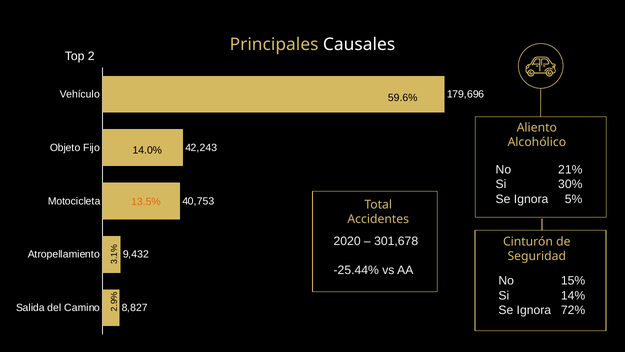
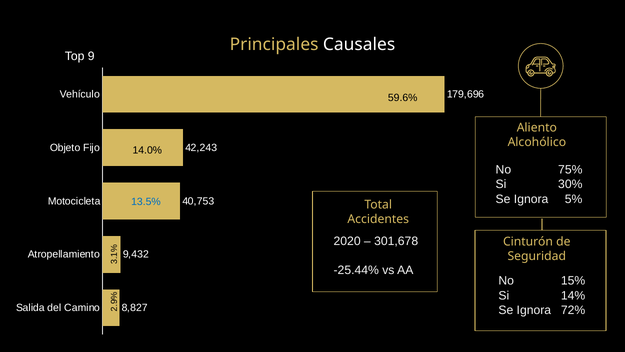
Top 2: 2 -> 9
21%: 21% -> 75%
13.5% colour: orange -> blue
